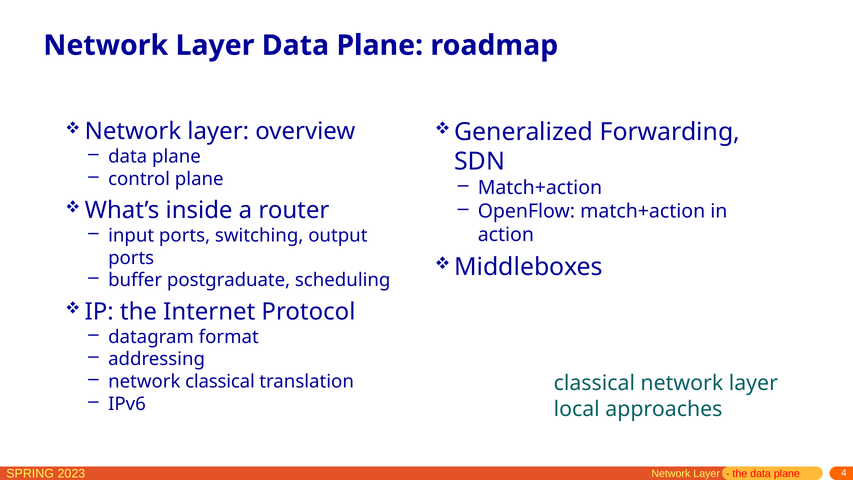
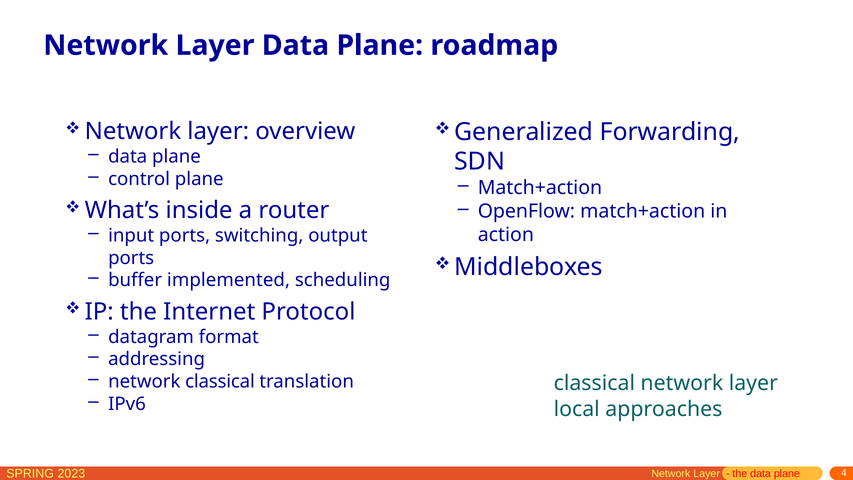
postgraduate: postgraduate -> implemented
